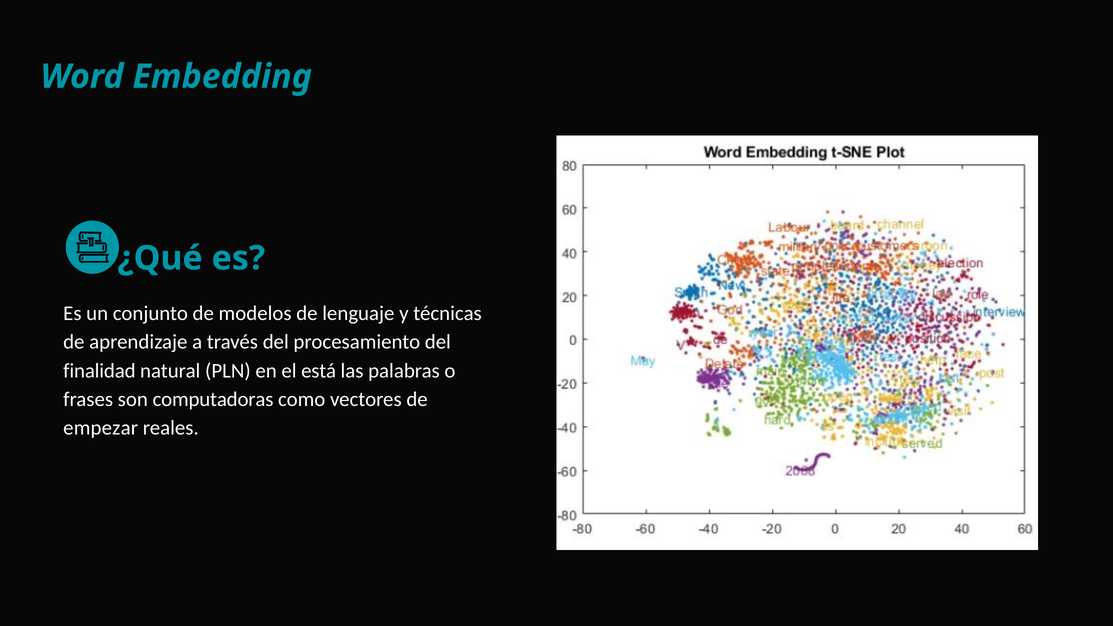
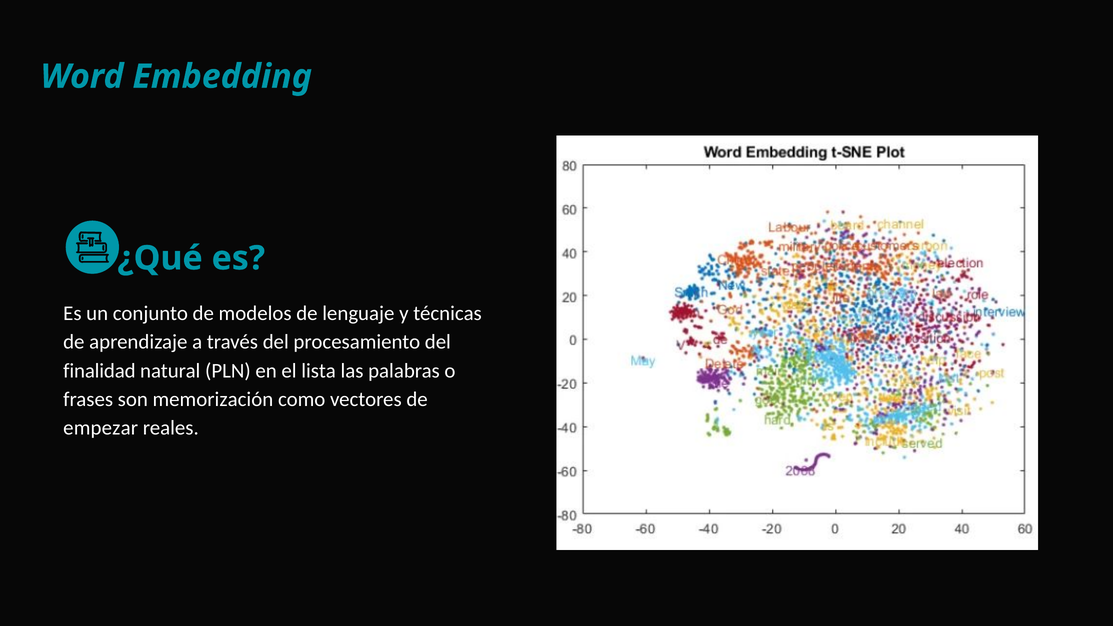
está: está -> lista
computadoras: computadoras -> memorización
